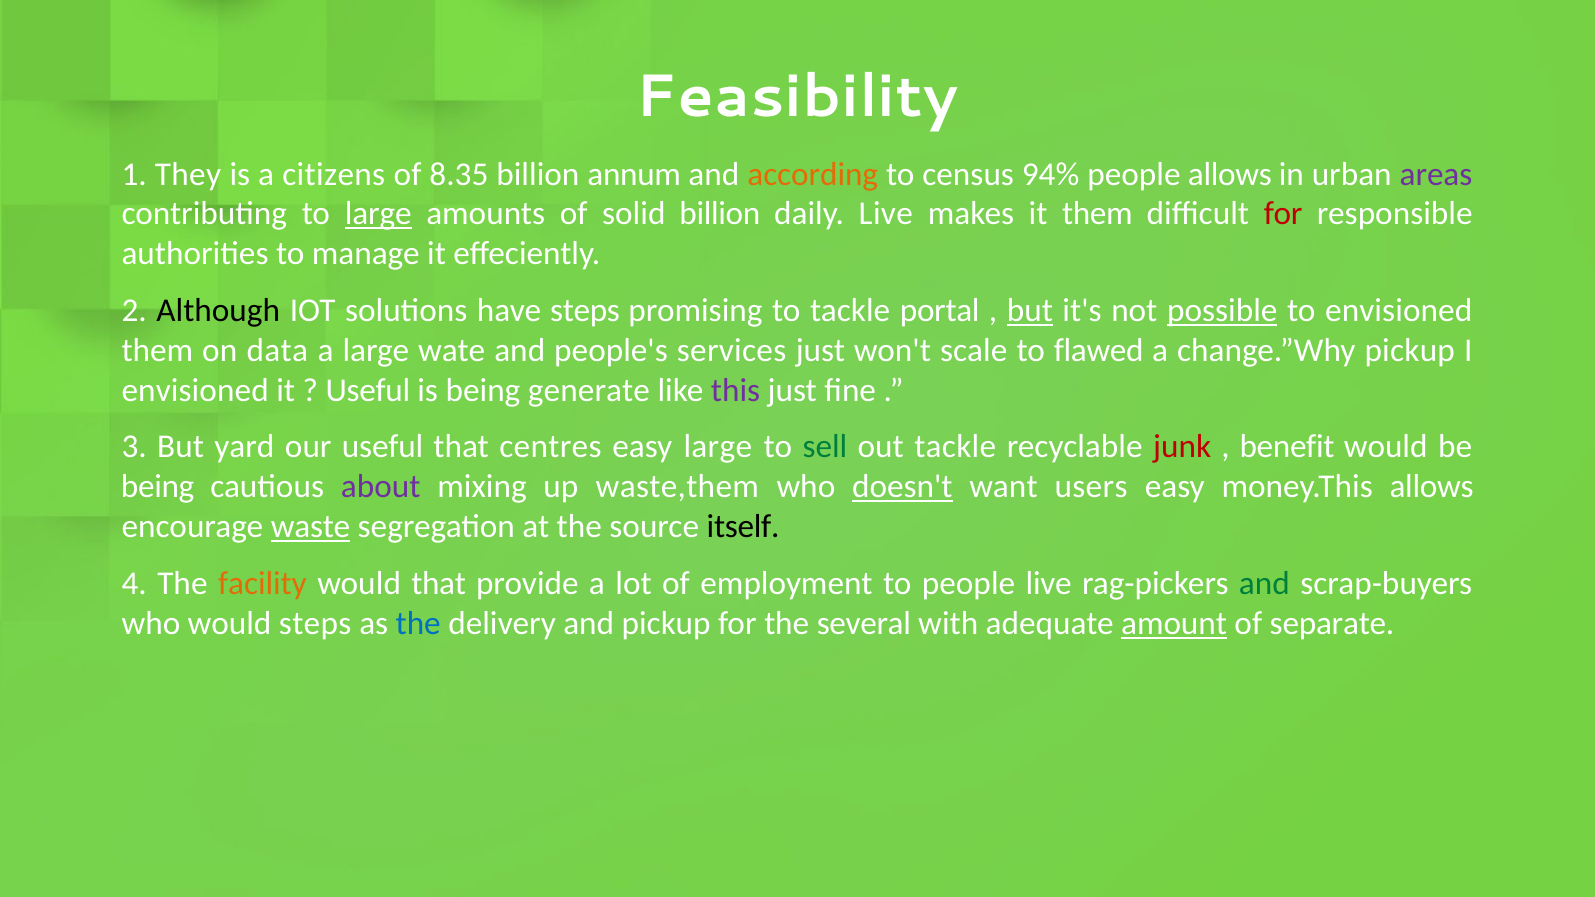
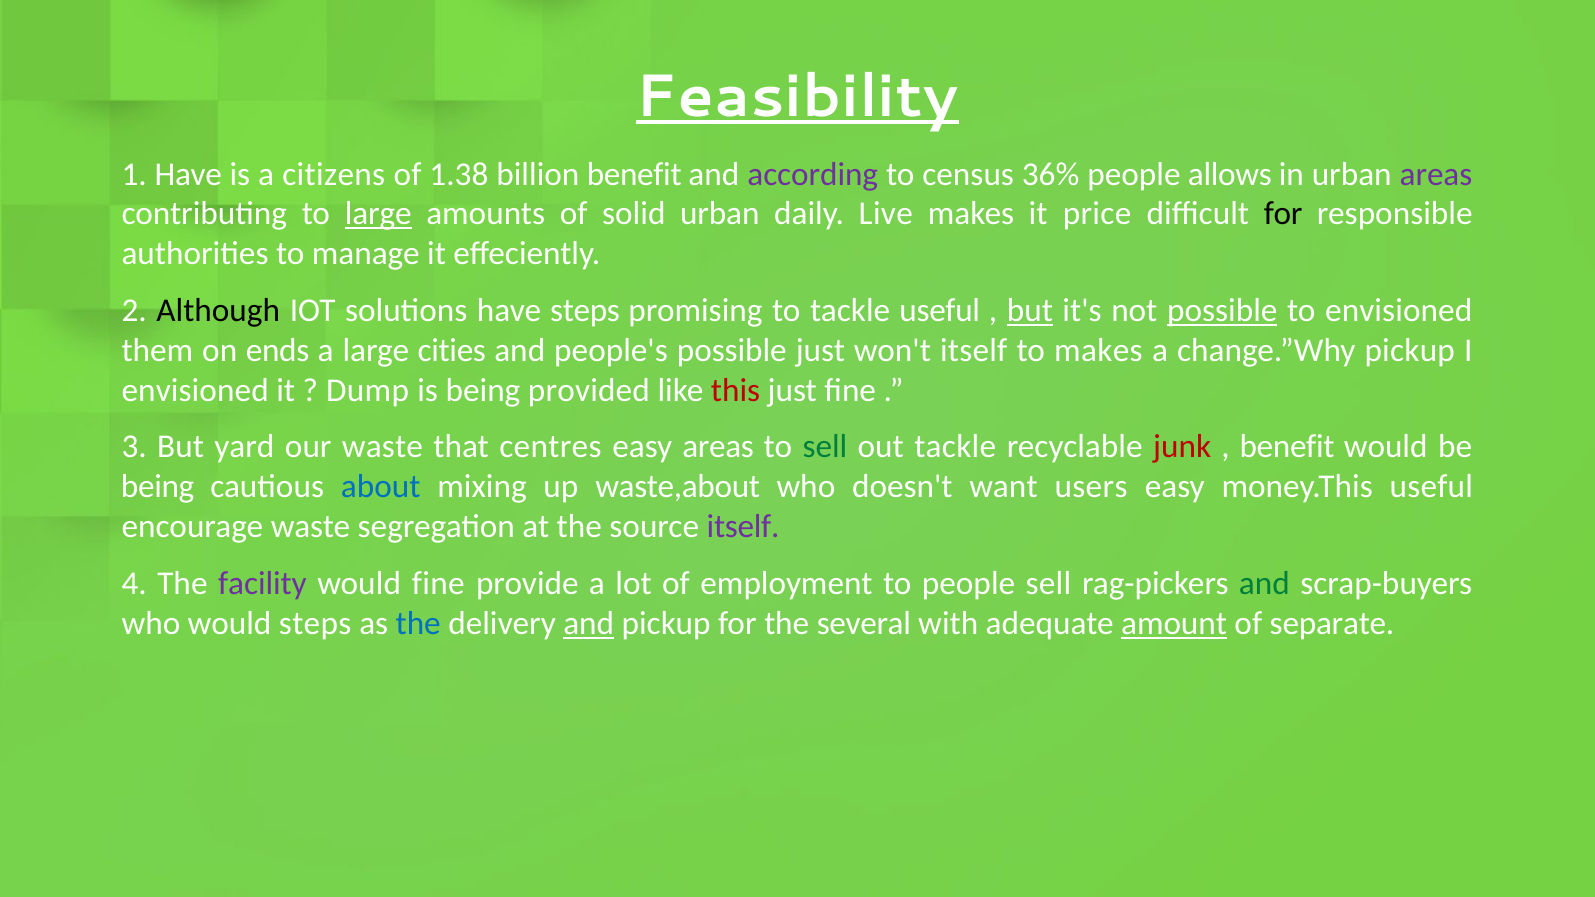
Feasibility underline: none -> present
1 They: They -> Have
8.35: 8.35 -> 1.38
billion annum: annum -> benefit
according colour: orange -> purple
94%: 94% -> 36%
solid billion: billion -> urban
it them: them -> price
for at (1283, 214) colour: red -> black
tackle portal: portal -> useful
data: data -> ends
wate: wate -> cities
people's services: services -> possible
won't scale: scale -> itself
to flawed: flawed -> makes
Useful at (368, 390): Useful -> Dump
generate: generate -> provided
this colour: purple -> red
our useful: useful -> waste
easy large: large -> areas
about colour: purple -> blue
waste,them: waste,them -> waste,about
doesn't underline: present -> none
money.This allows: allows -> useful
waste at (311, 527) underline: present -> none
itself at (743, 527) colour: black -> purple
facility colour: orange -> purple
would that: that -> fine
people live: live -> sell
and at (589, 623) underline: none -> present
